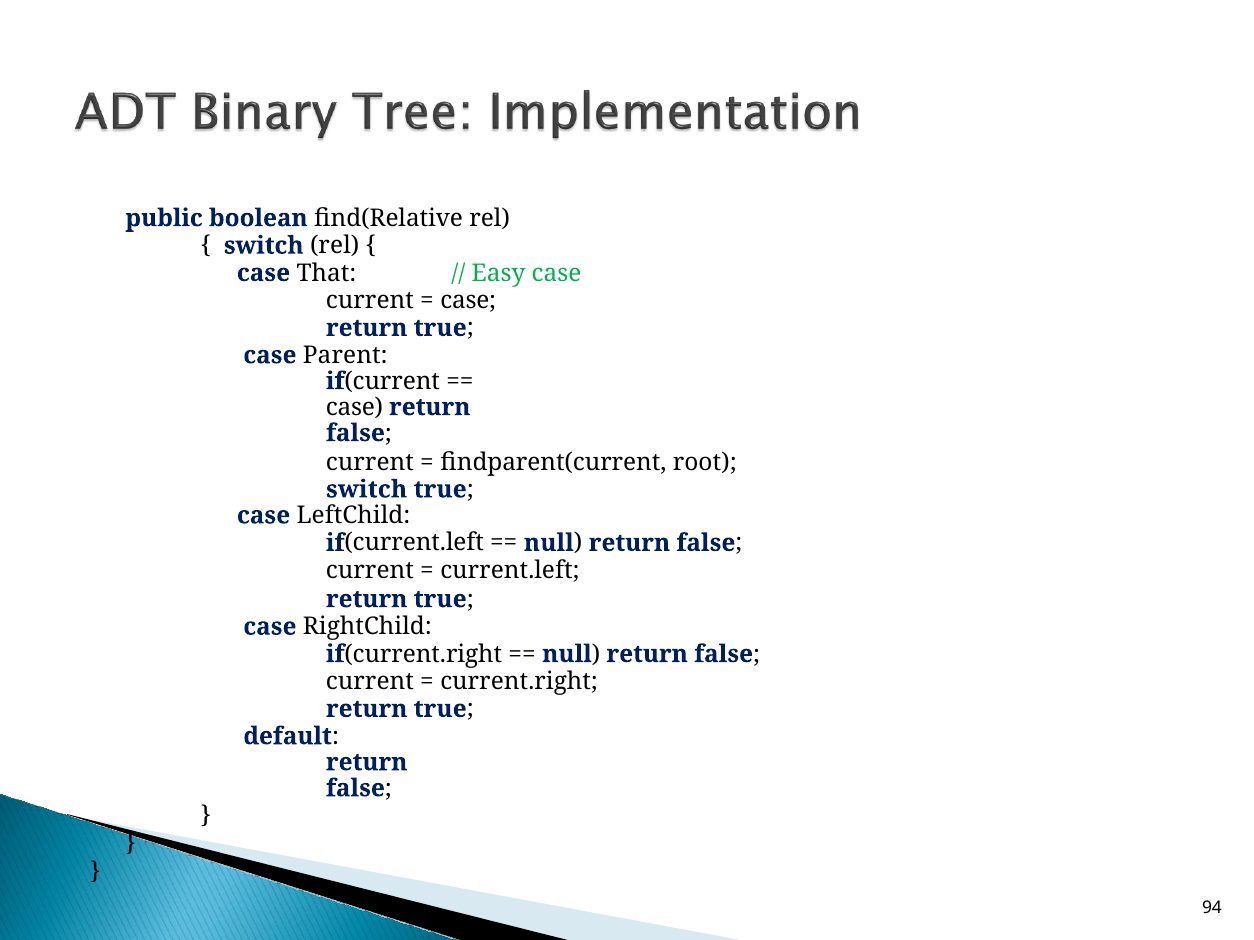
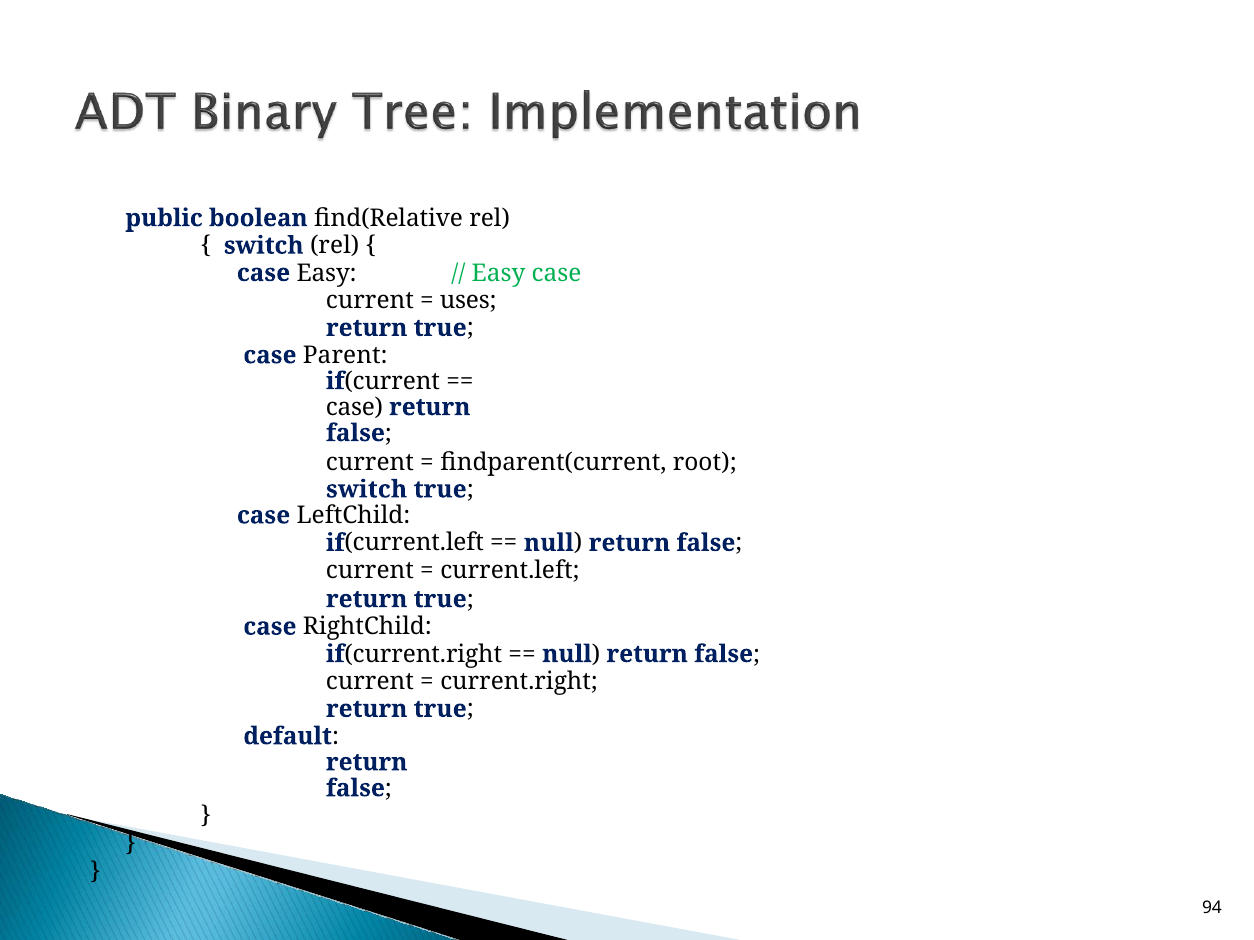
case That: That -> Easy
case at (468, 300): case -> uses
